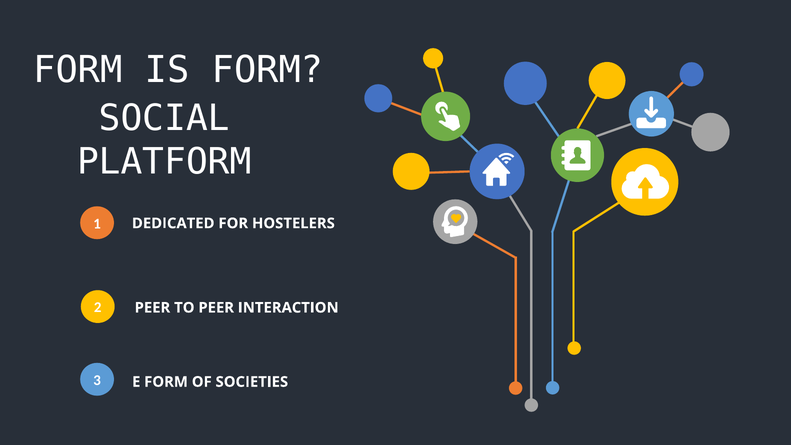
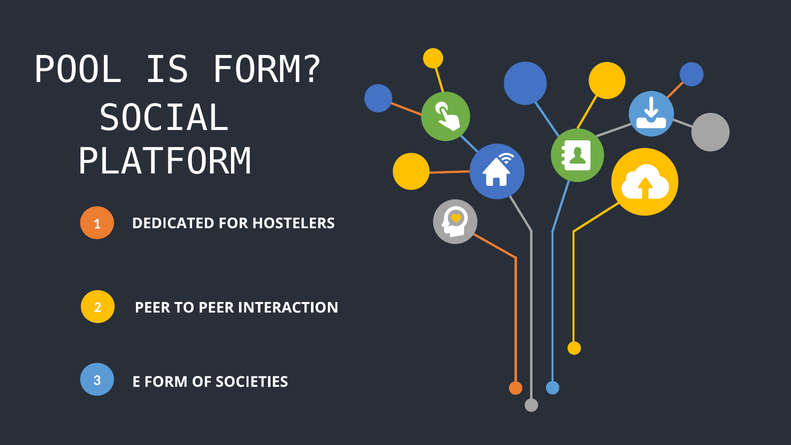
FORM at (78, 70): FORM -> POOL
